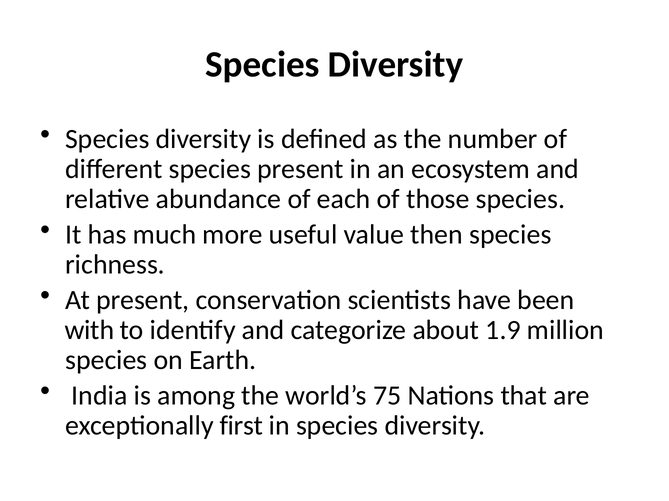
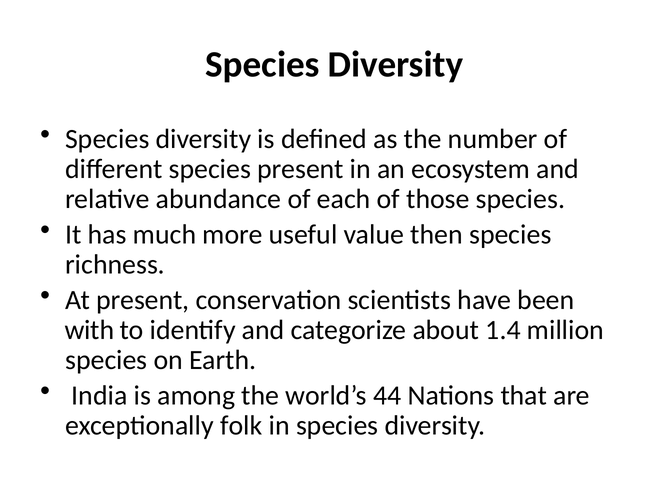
1.9: 1.9 -> 1.4
75: 75 -> 44
first: first -> folk
